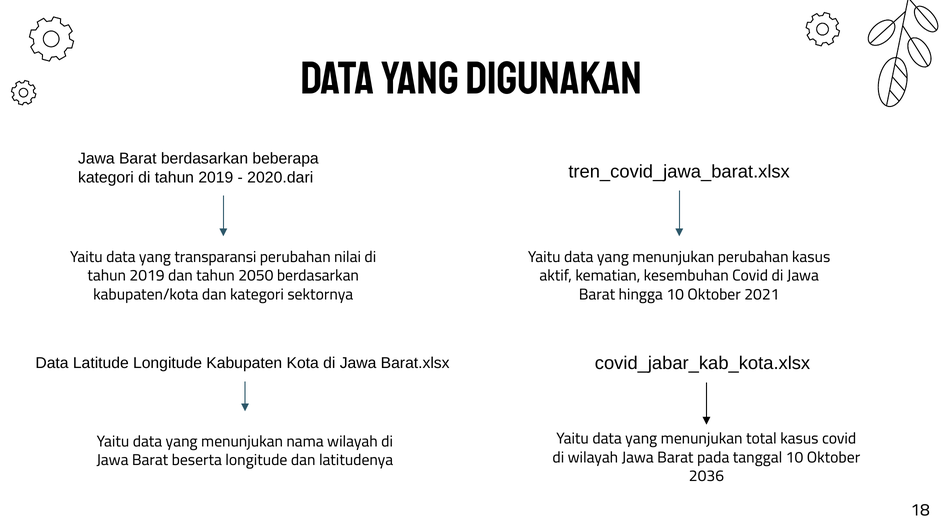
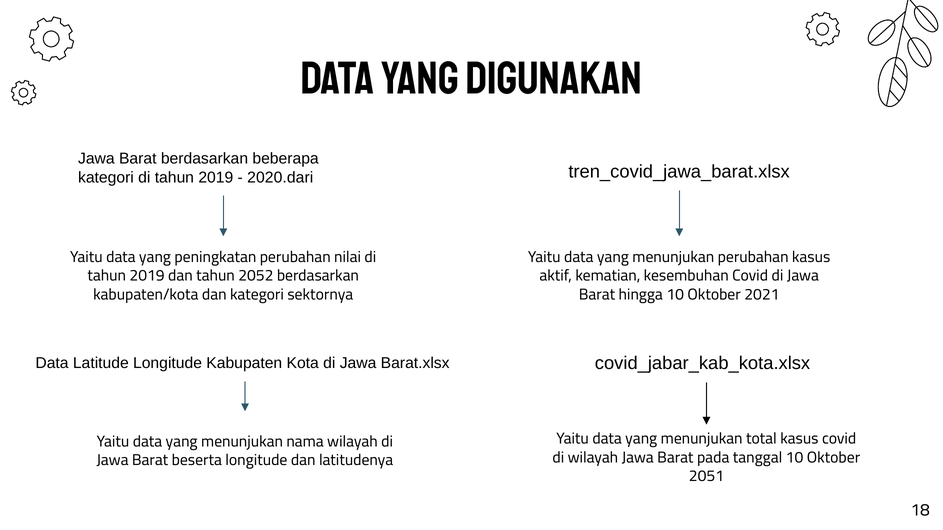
transparansi: transparansi -> peningkatan
2050: 2050 -> 2052
2036: 2036 -> 2051
